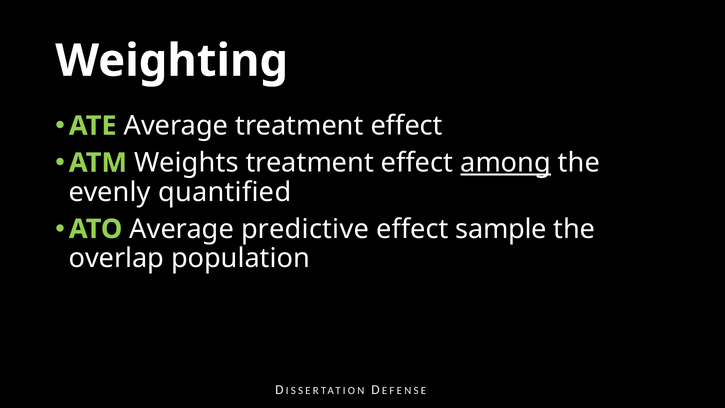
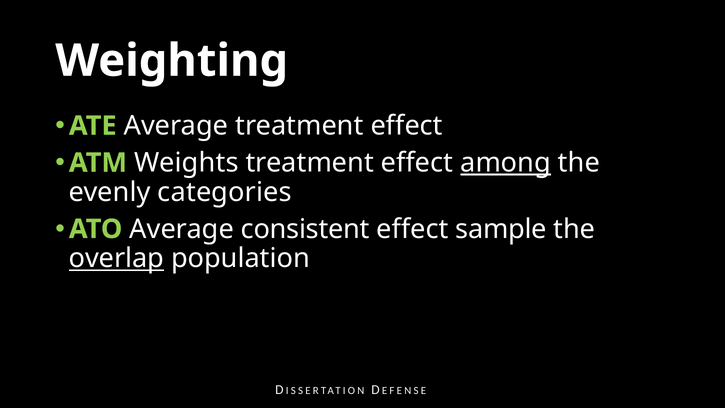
quantified: quantified -> categories
predictive: predictive -> consistent
overlap underline: none -> present
